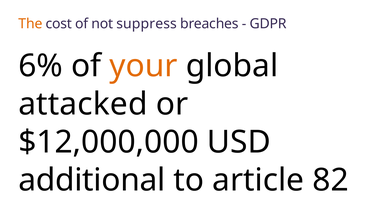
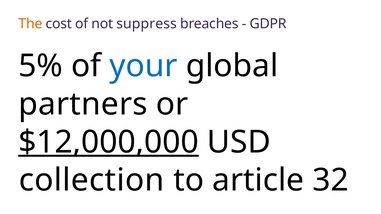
6%: 6% -> 5%
your colour: orange -> blue
attacked: attacked -> partners
$12,000,000 underline: none -> present
additional: additional -> collection
82: 82 -> 32
